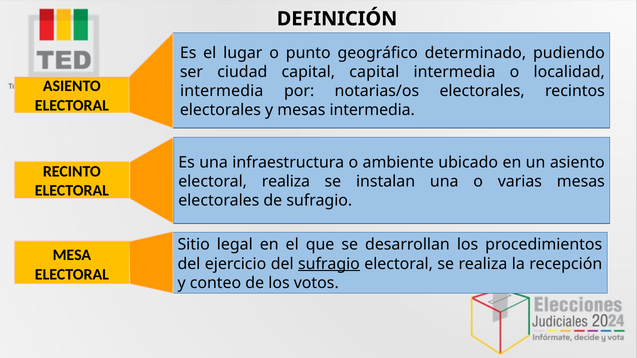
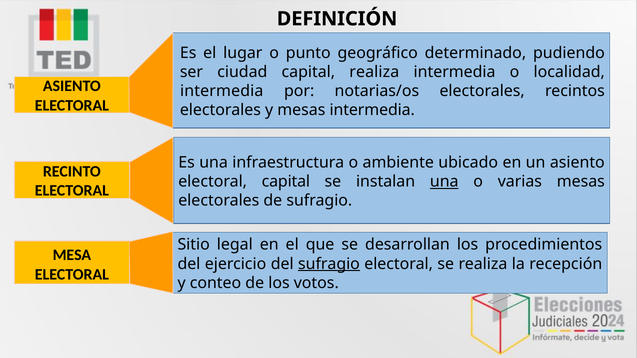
capital capital: capital -> realiza
electoral realiza: realiza -> capital
una at (444, 182) underline: none -> present
